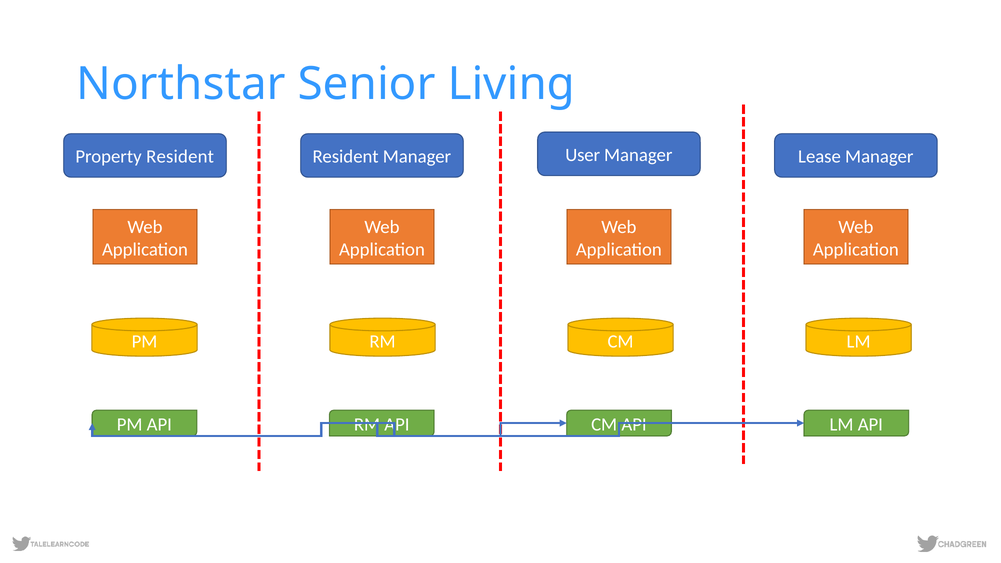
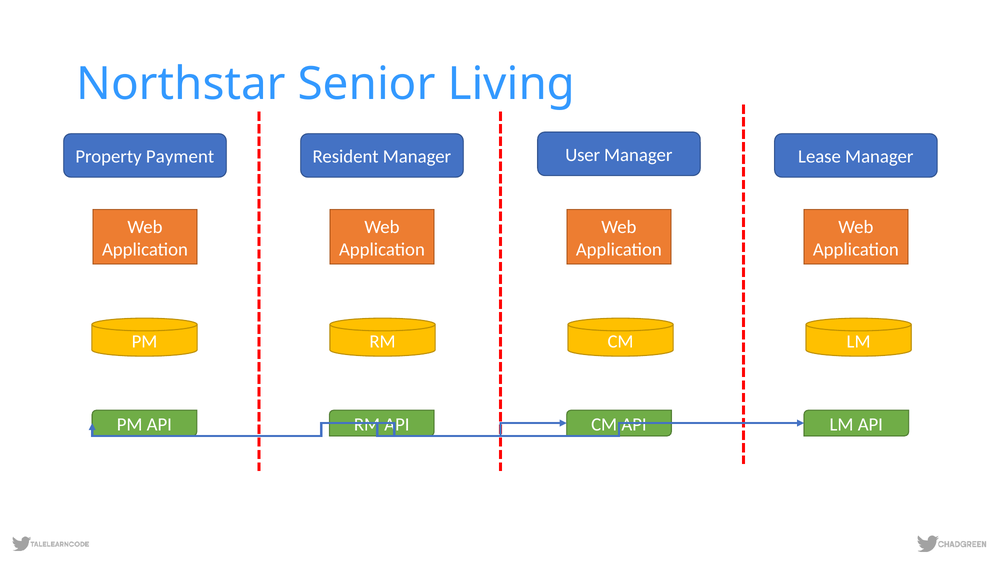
Property Resident: Resident -> Payment
